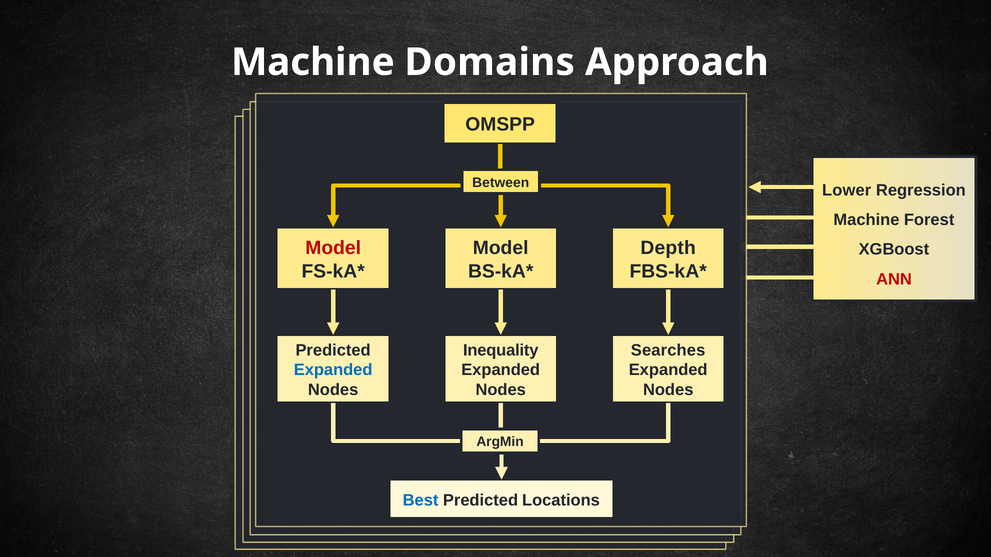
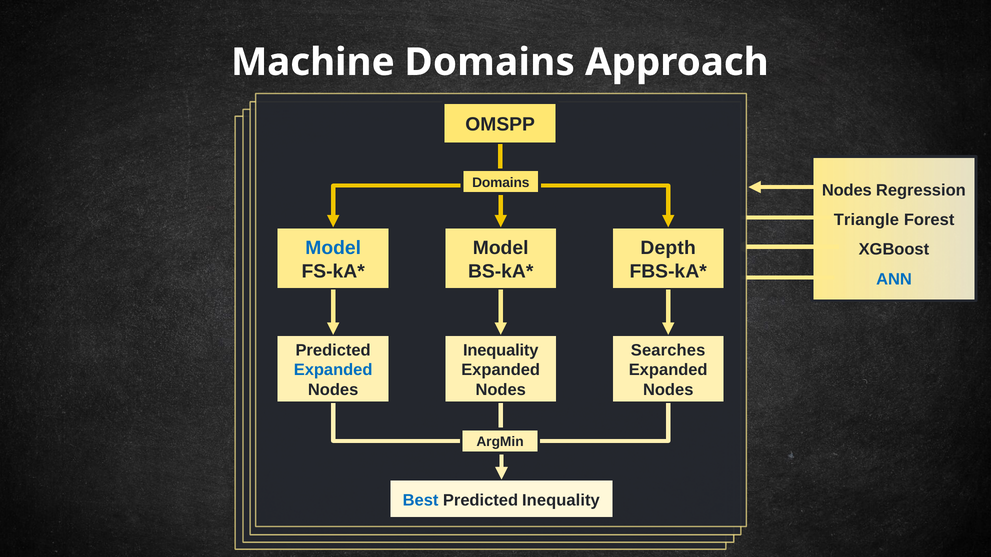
Between at (501, 183): Between -> Domains
Lower at (847, 190): Lower -> Nodes
Machine at (866, 220): Machine -> Triangle
Model at (333, 248) colour: red -> blue
ANN colour: red -> blue
Predicted Locations: Locations -> Inequality
